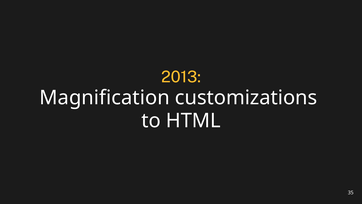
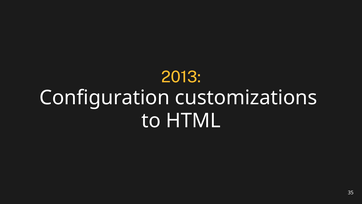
Magnification: Magnification -> Configuration
